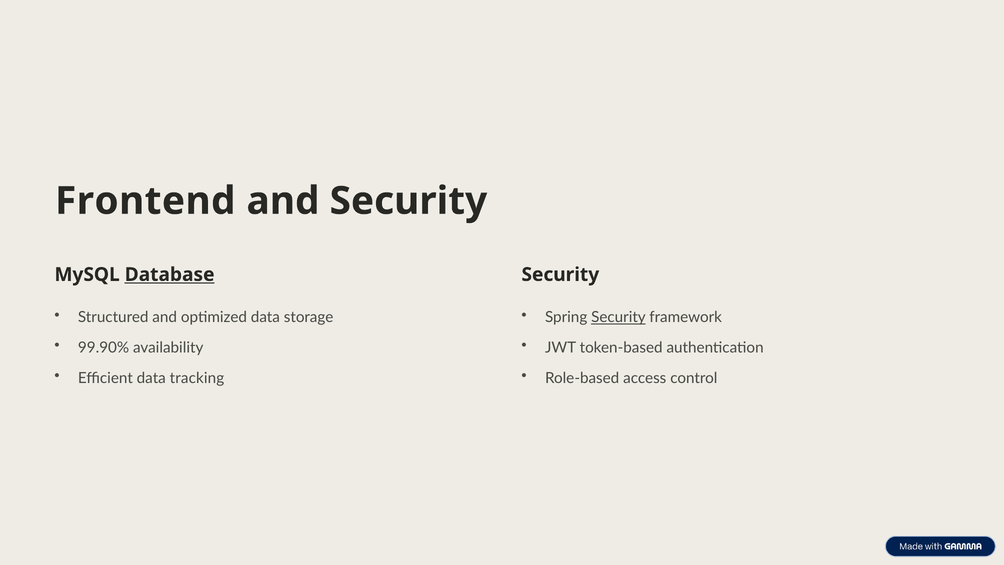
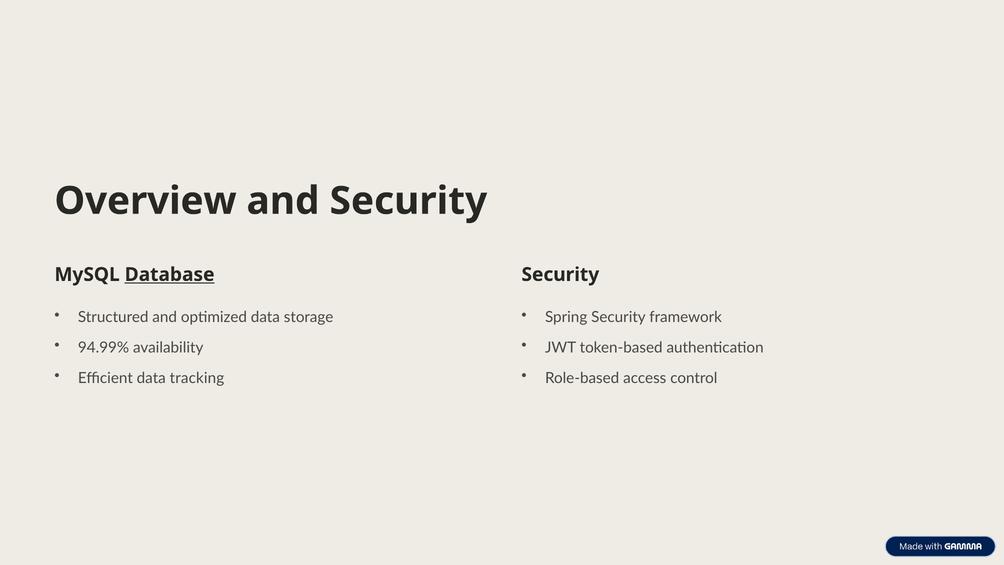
Frontend: Frontend -> Overview
Security at (618, 317) underline: present -> none
99.90%: 99.90% -> 94.99%
